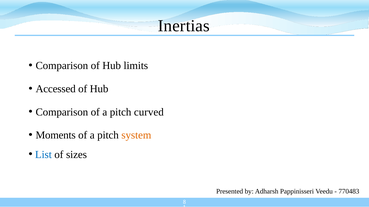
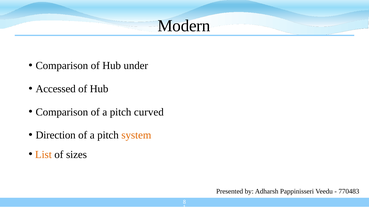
Inertias: Inertias -> Modern
limits: limits -> under
Moments: Moments -> Direction
List colour: blue -> orange
